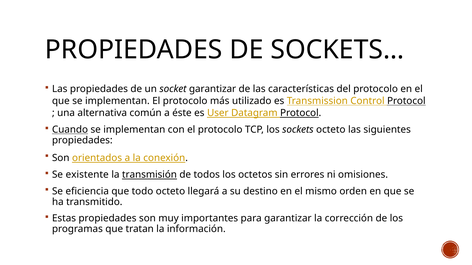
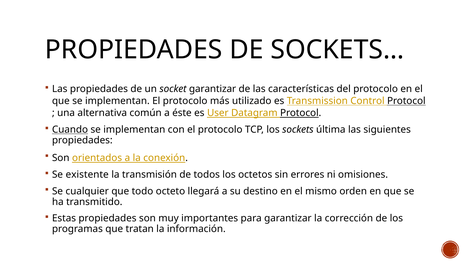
sockets octeto: octeto -> última
transmisión underline: present -> none
eficiencia: eficiencia -> cualquier
